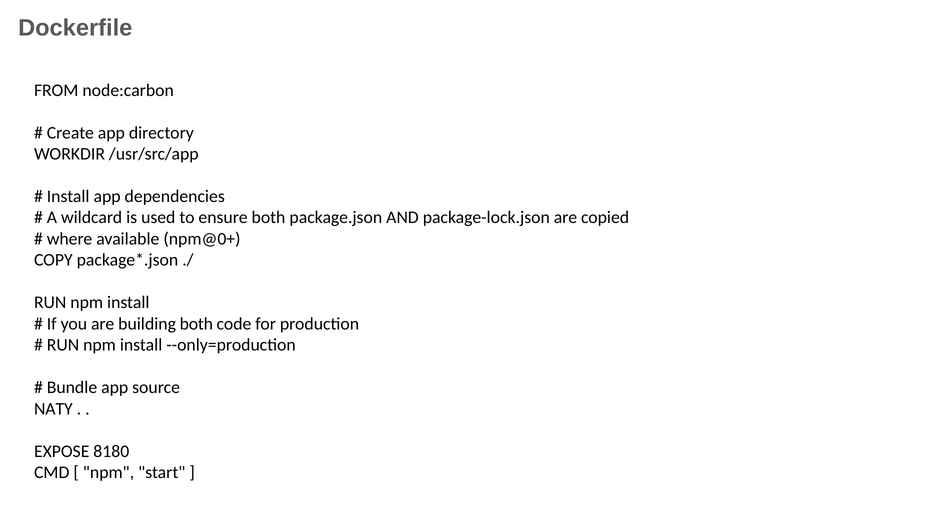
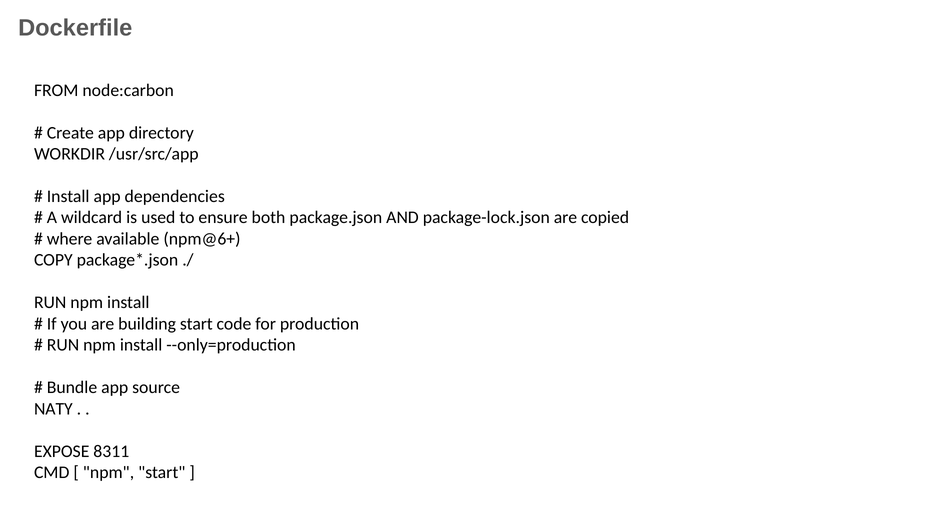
npm@0+: npm@0+ -> npm@6+
building both: both -> start
8180: 8180 -> 8311
